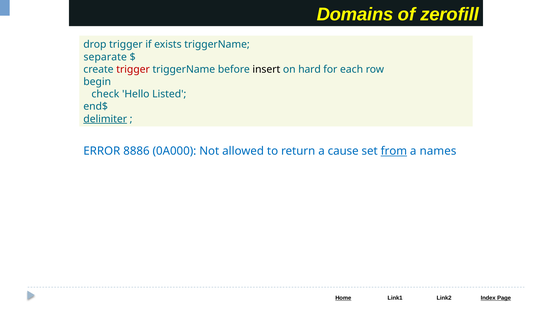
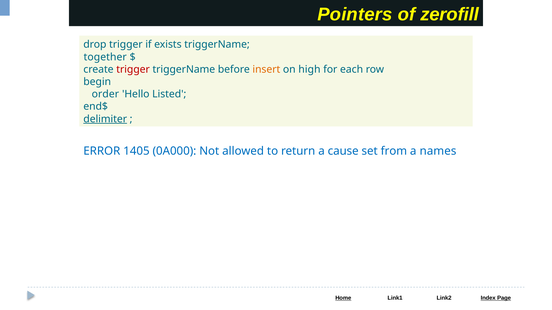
Domains: Domains -> Pointers
separate: separate -> together
insert colour: black -> orange
hard: hard -> high
check: check -> order
8886: 8886 -> 1405
from underline: present -> none
